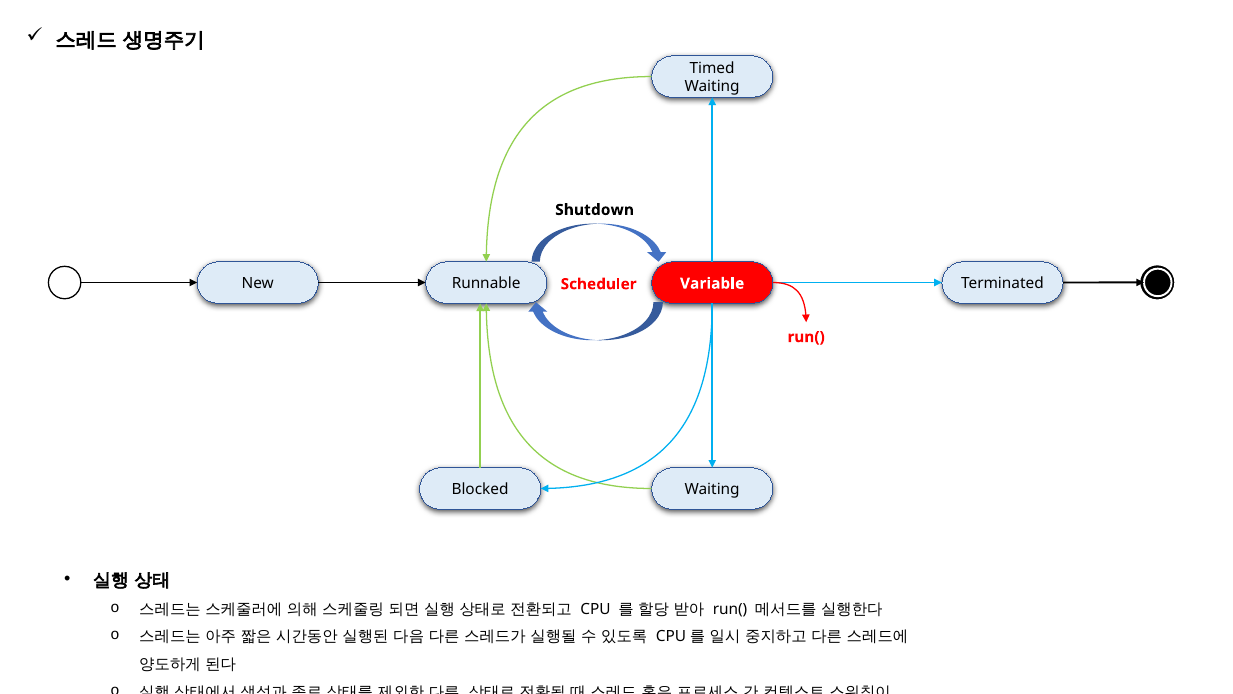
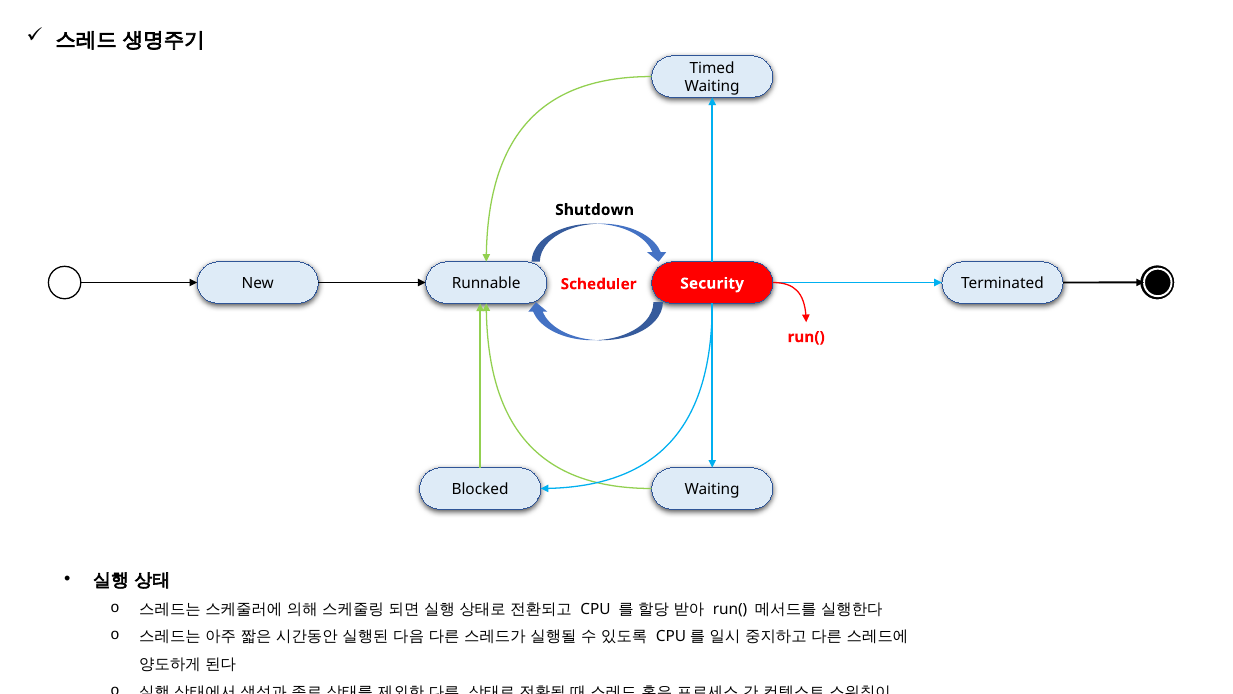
Variable: Variable -> Security
